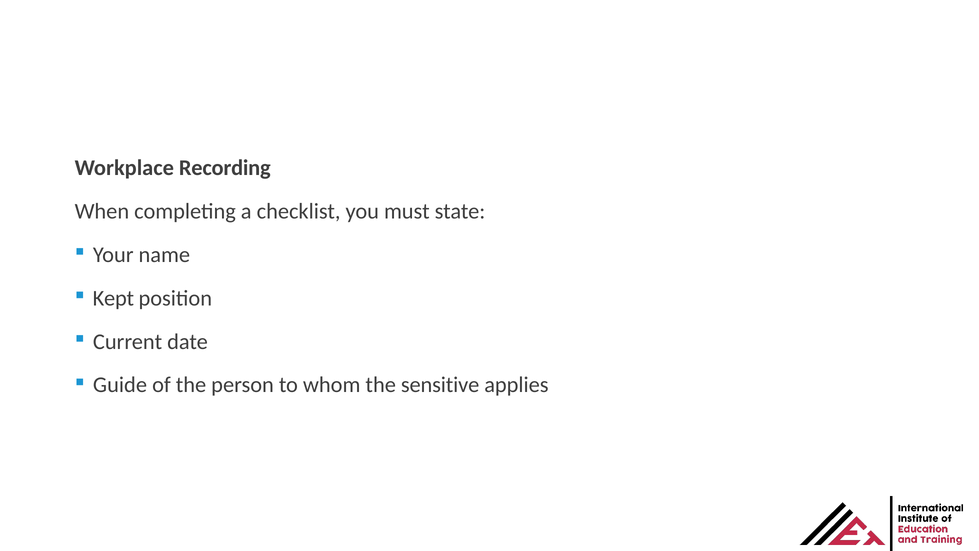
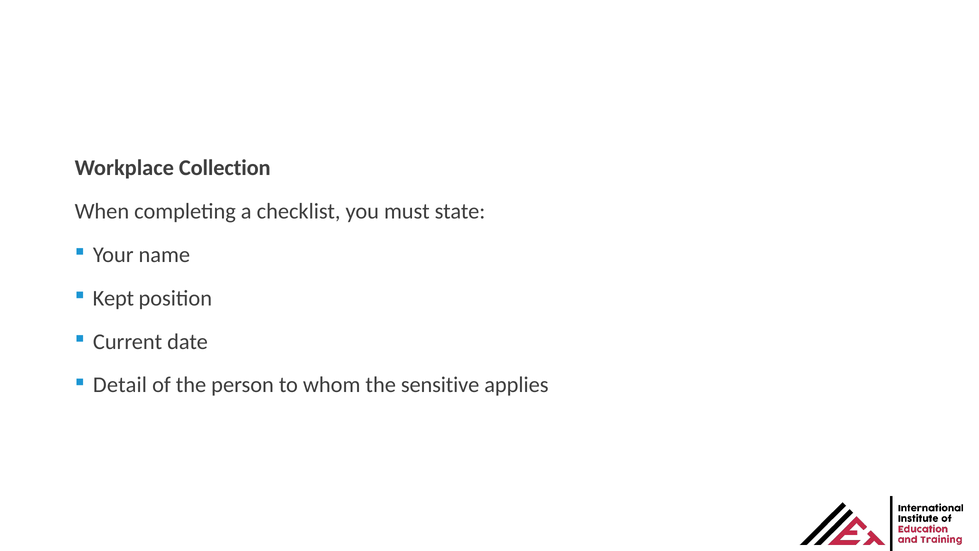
Recording: Recording -> Collection
Guide: Guide -> Detail
